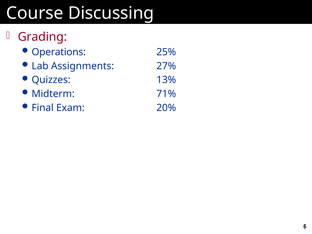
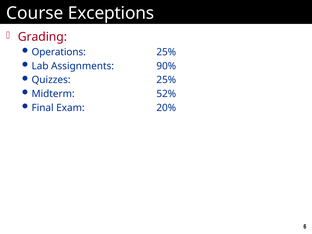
Discussing: Discussing -> Exceptions
27%: 27% -> 90%
Quizzes 13%: 13% -> 25%
71%: 71% -> 52%
